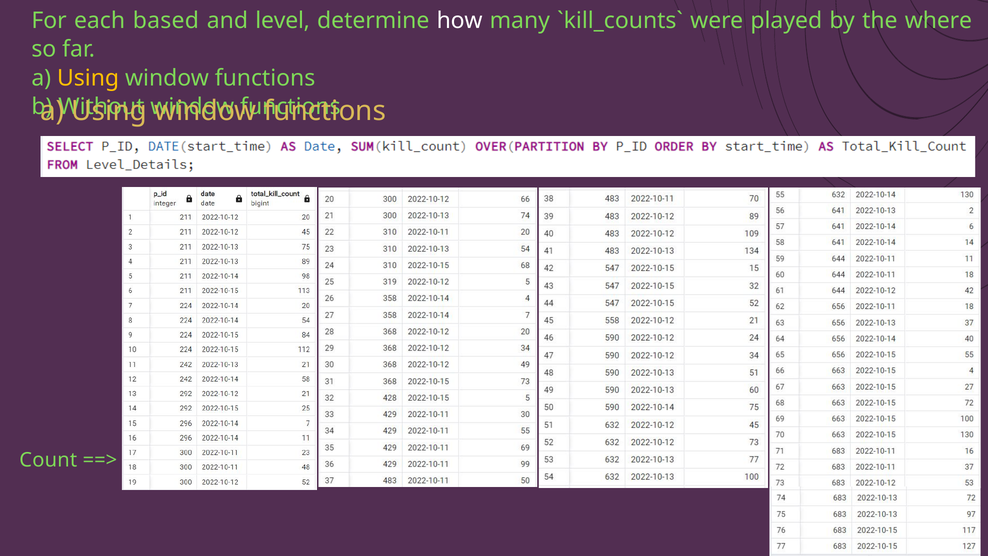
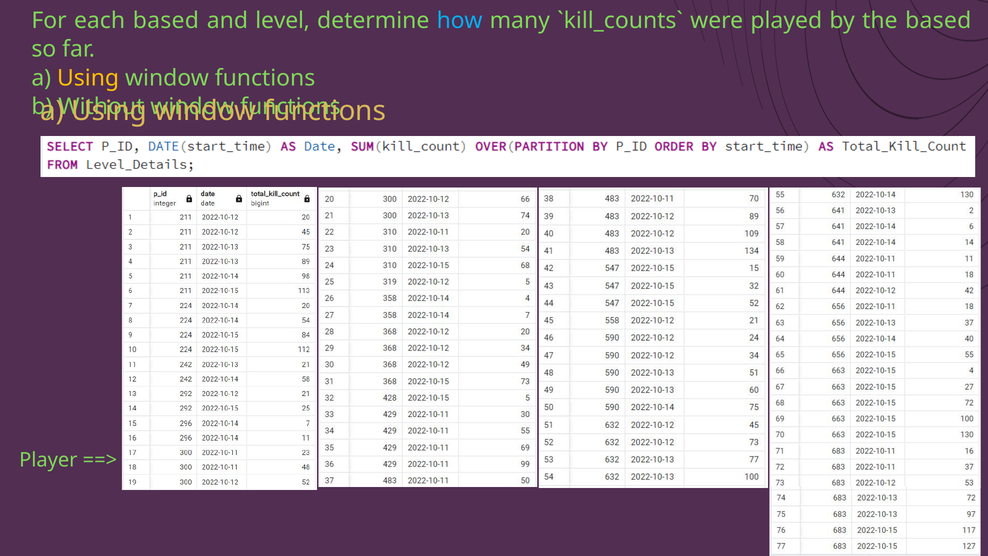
how colour: white -> light blue
the where: where -> based
Count: Count -> Player
